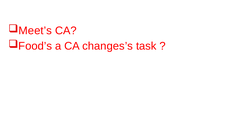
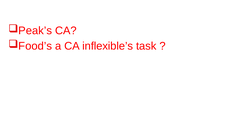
Meet’s: Meet’s -> Peak’s
changes’s: changes’s -> inflexible’s
